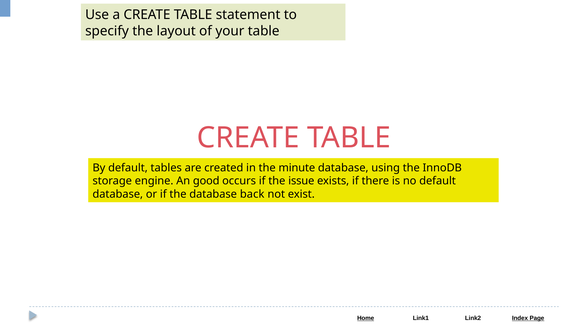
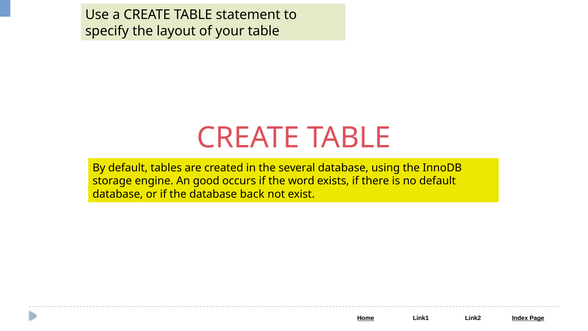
minute: minute -> several
issue: issue -> word
